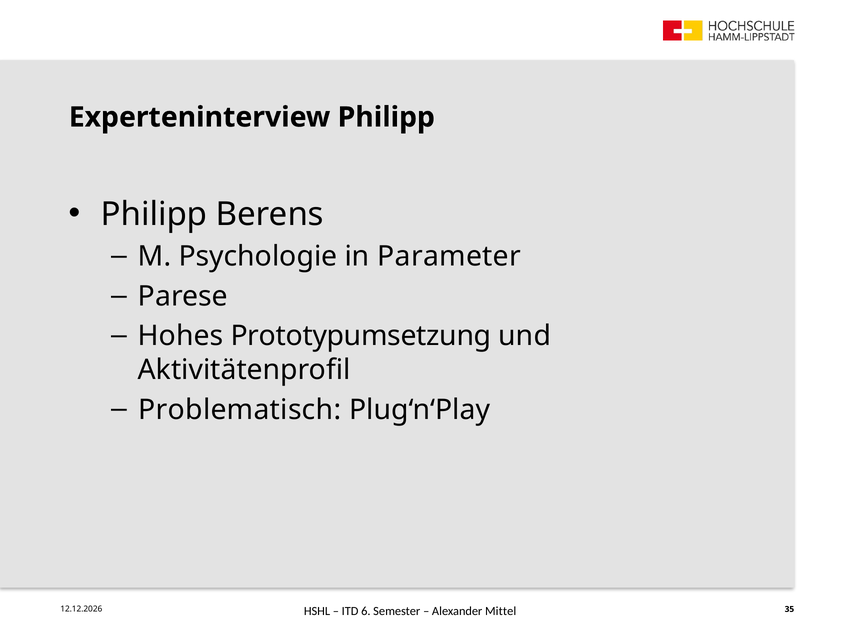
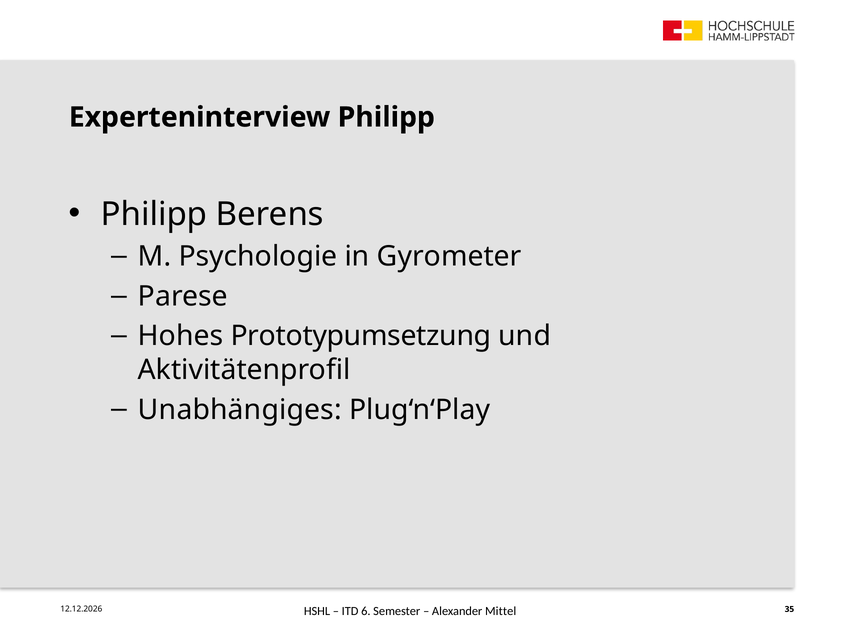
Parameter: Parameter -> Gyrometer
Problematisch: Problematisch -> Unabhängiges
